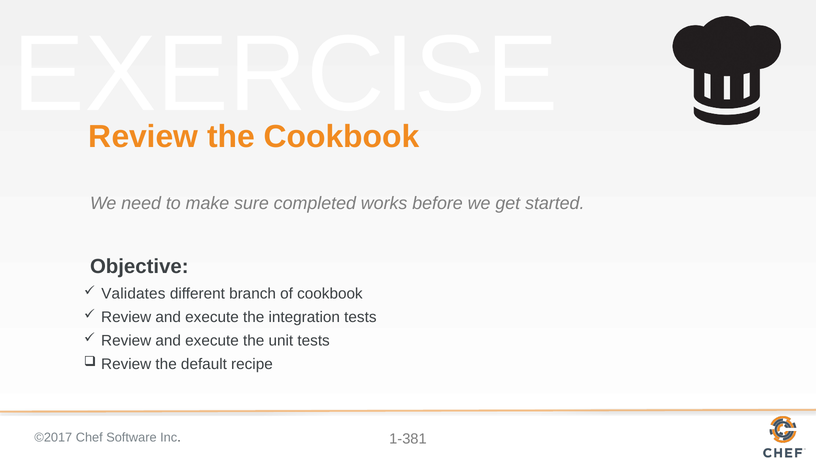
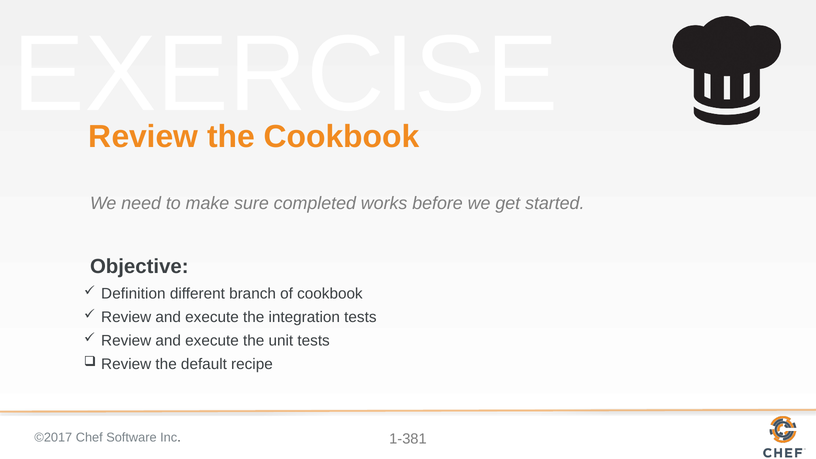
Validates: Validates -> Definition
